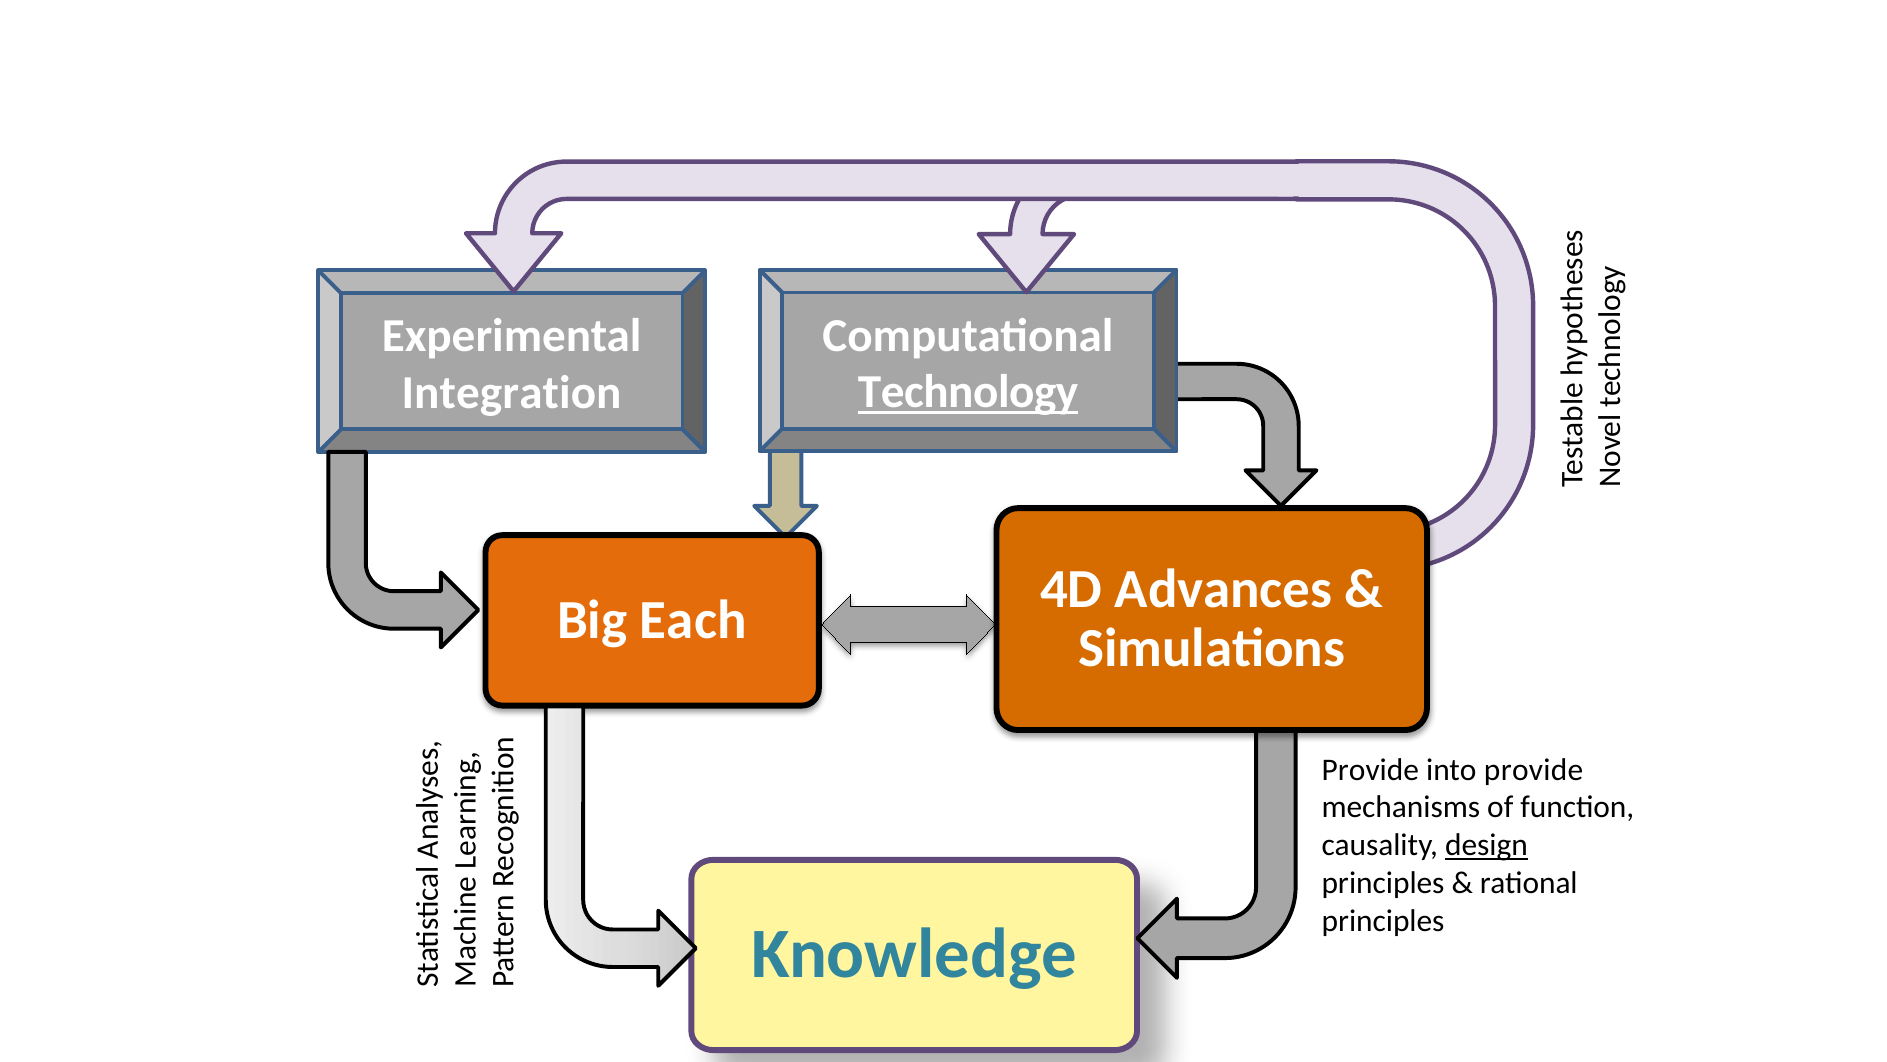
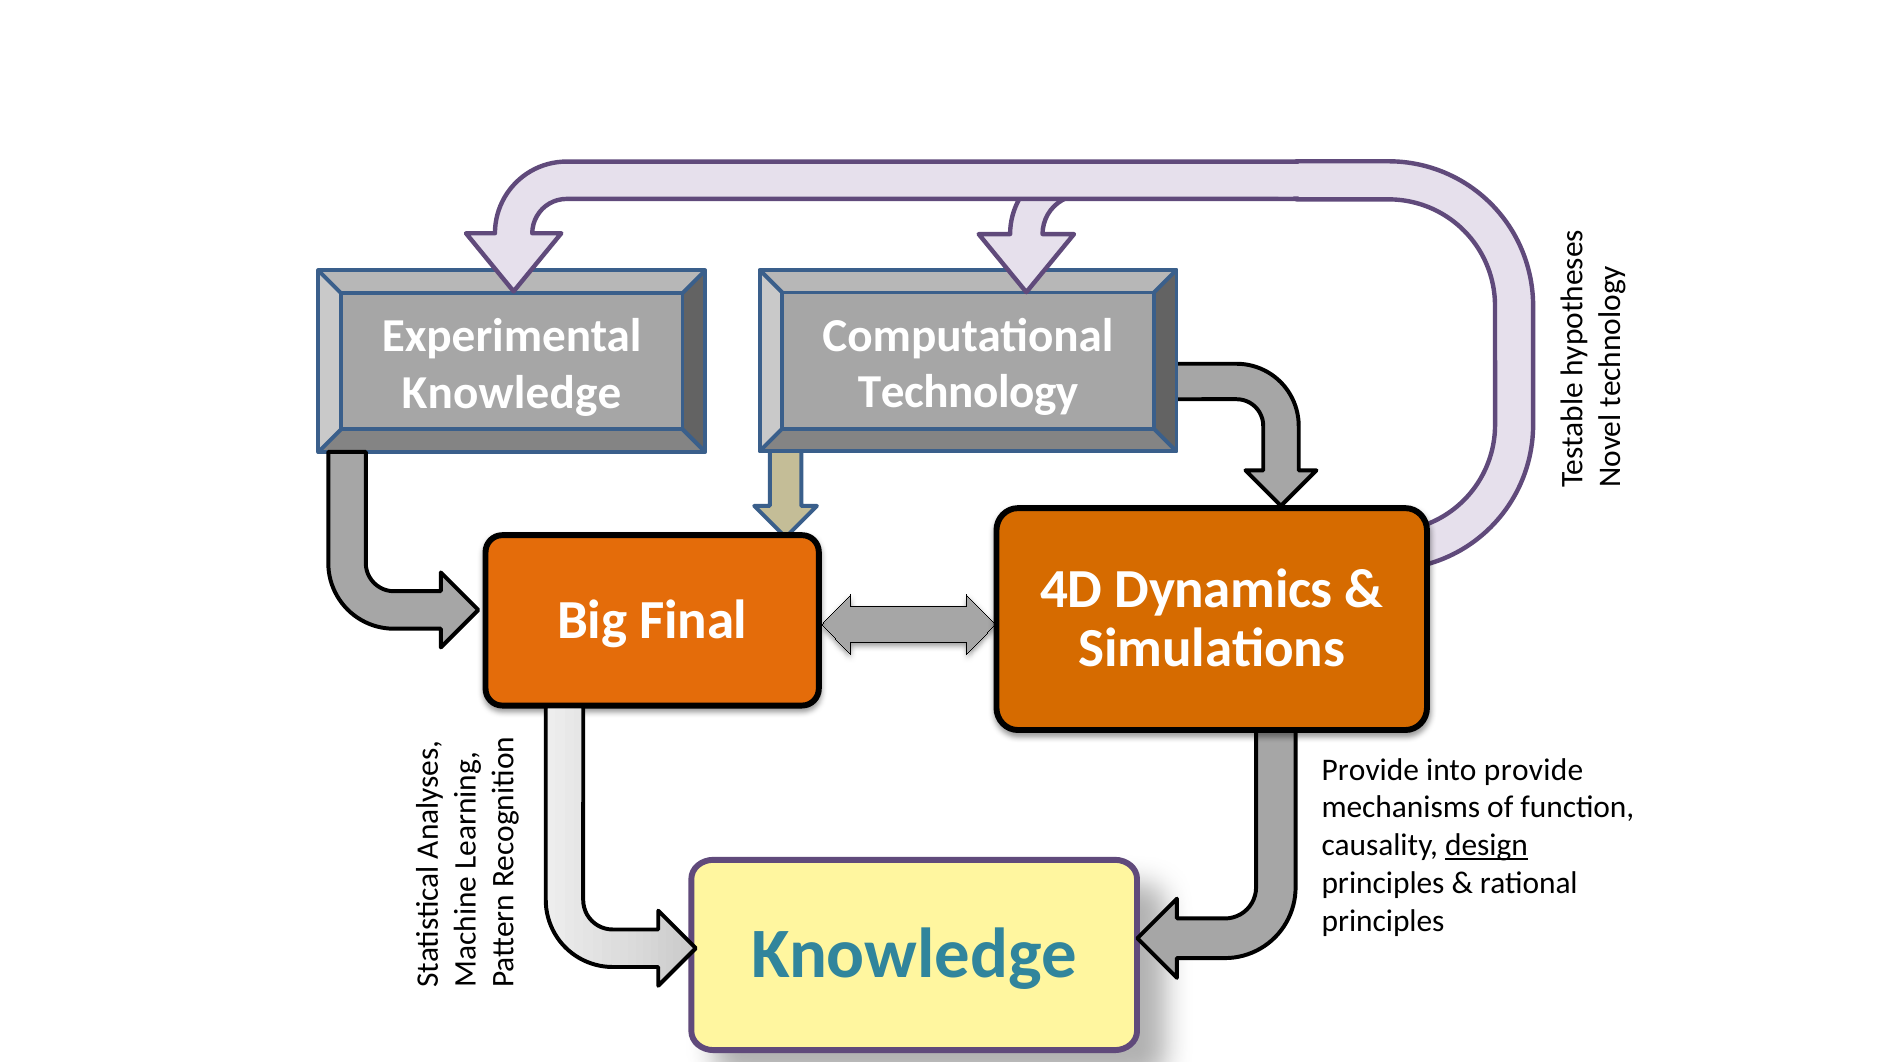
Technology underline: present -> none
Integration at (512, 393): Integration -> Knowledge
Advances: Advances -> Dynamics
Each: Each -> Final
